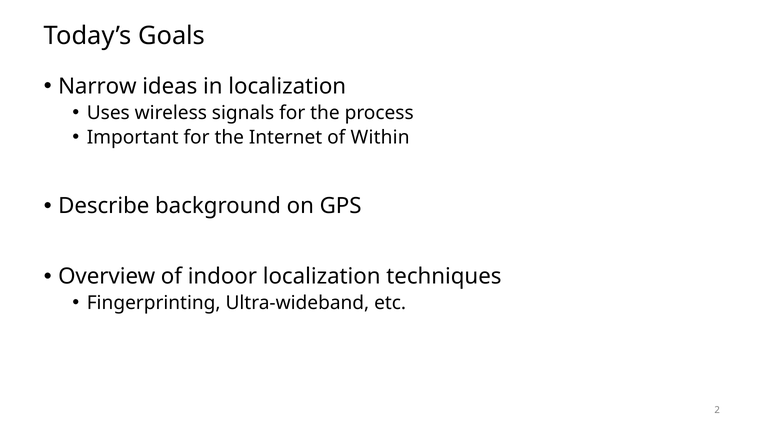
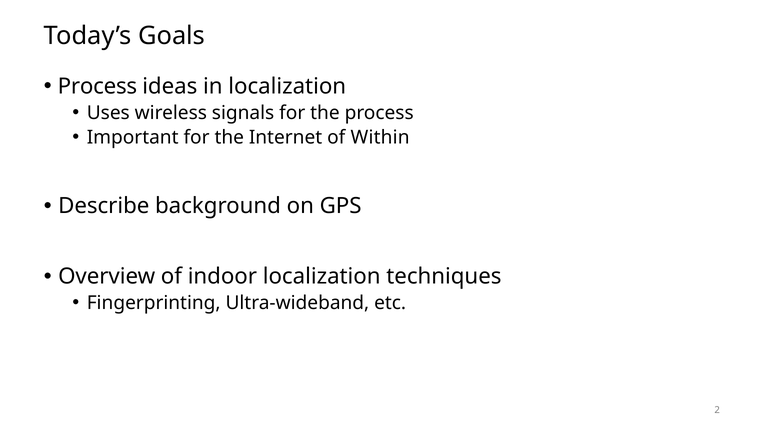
Narrow at (97, 86): Narrow -> Process
